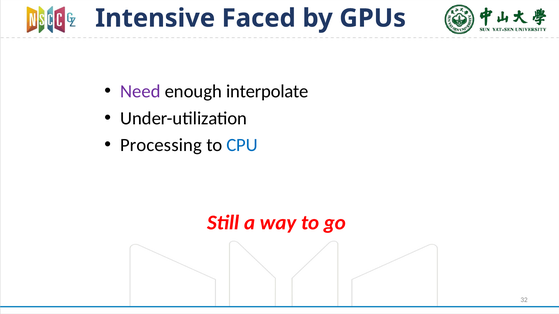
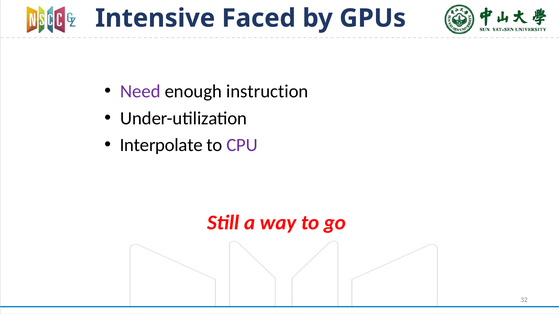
interpolate: interpolate -> instruction
Processing: Processing -> Interpolate
CPU colour: blue -> purple
